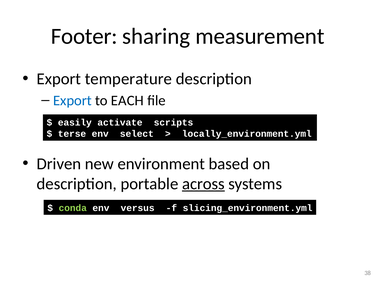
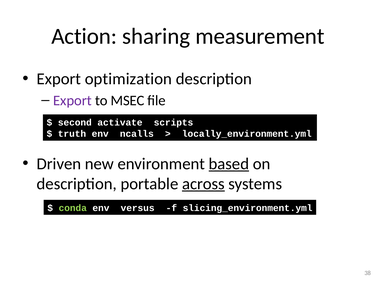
Footer: Footer -> Action
temperature: temperature -> optimization
Export at (72, 100) colour: blue -> purple
EACH: EACH -> MSEC
easily: easily -> second
terse: terse -> truth
select: select -> ncalls
based underline: none -> present
